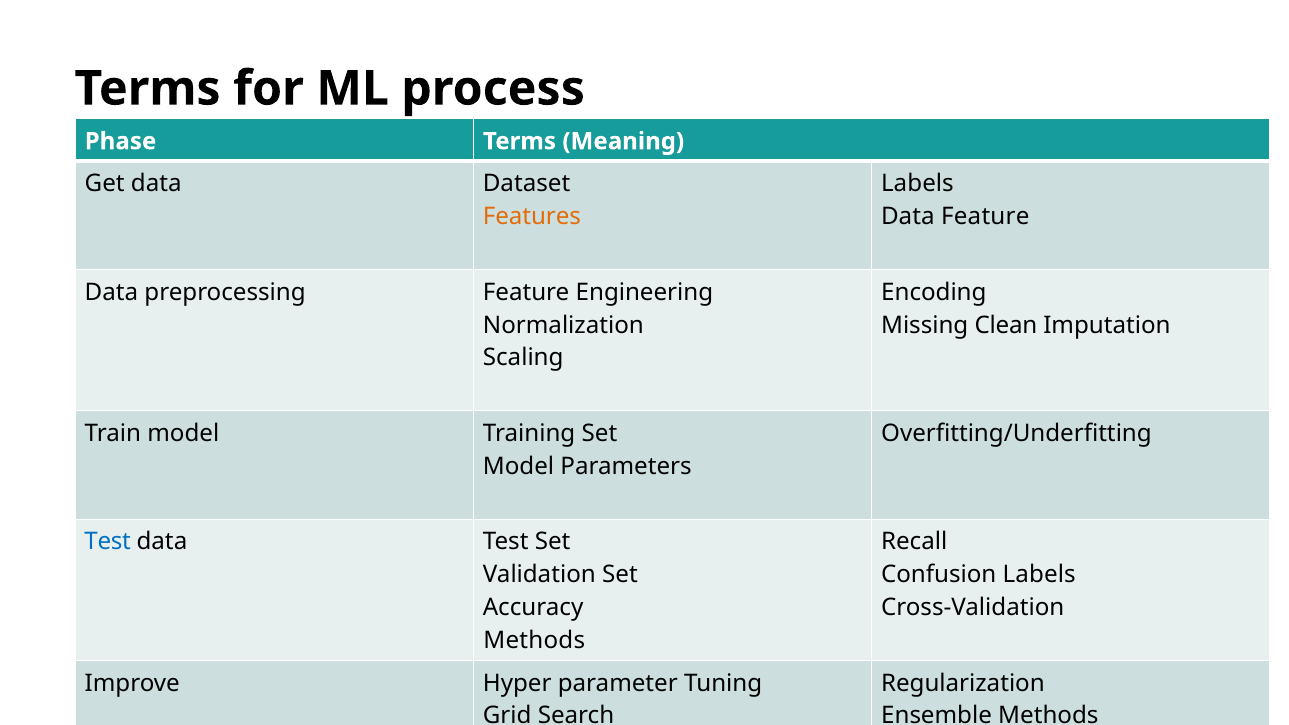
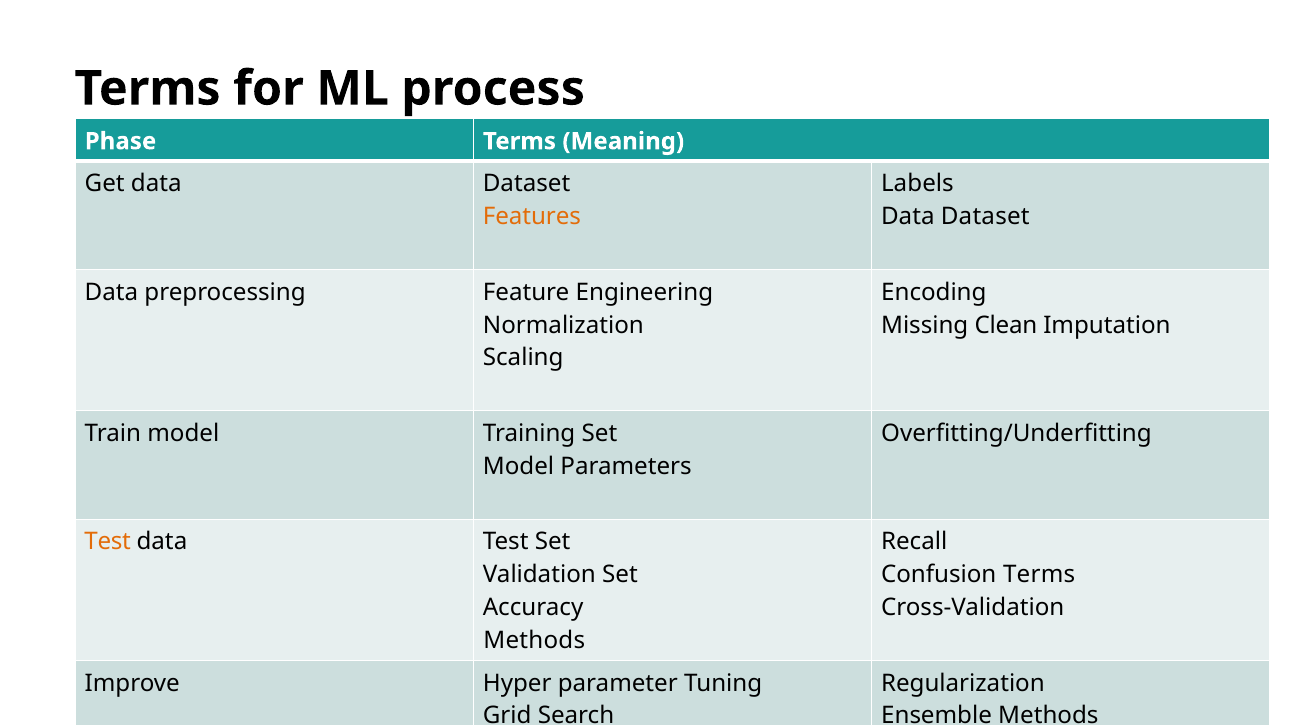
Feature at (985, 217): Feature -> Dataset
Test at (108, 542) colour: blue -> orange
Confusion Labels: Labels -> Terms
